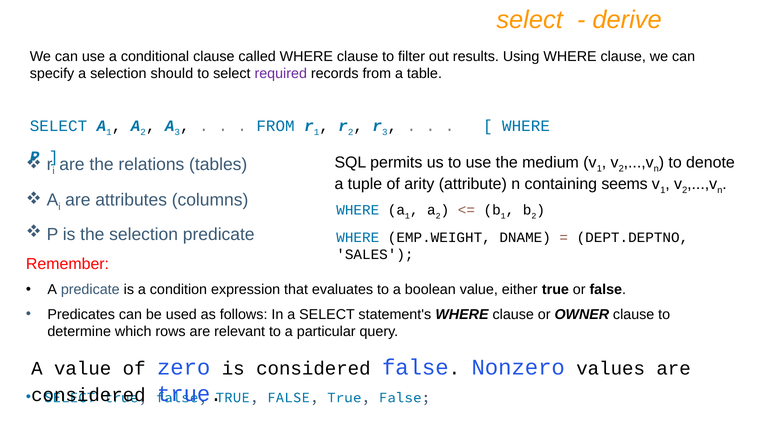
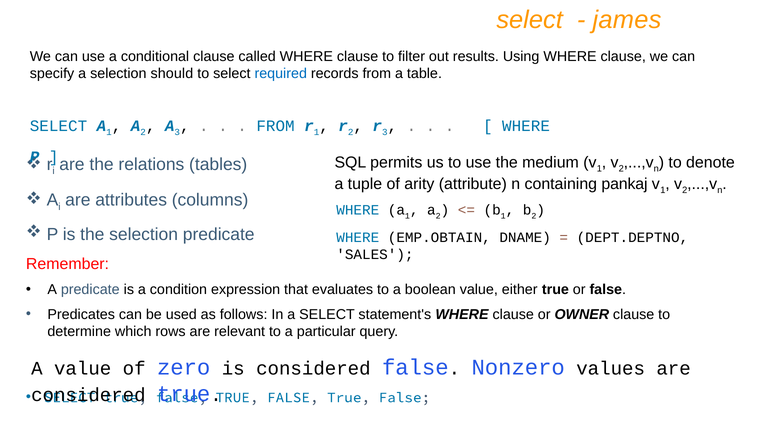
derive: derive -> james
required colour: purple -> blue
seems: seems -> pankaj
EMP.WEIGHT: EMP.WEIGHT -> EMP.OBTAIN
